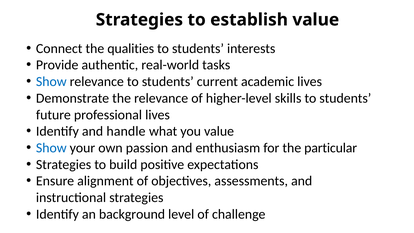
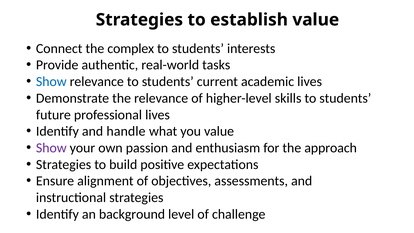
qualities: qualities -> complex
Show at (51, 148) colour: blue -> purple
particular: particular -> approach
